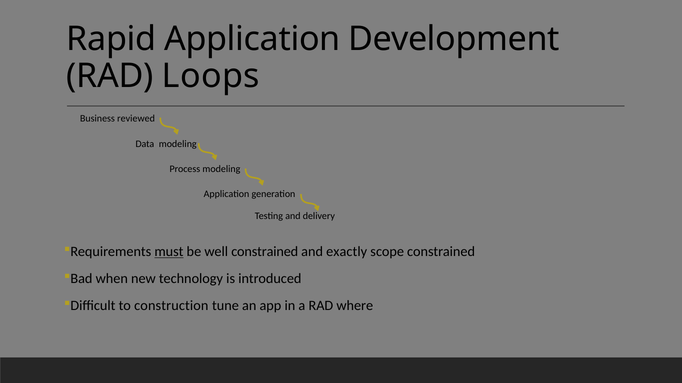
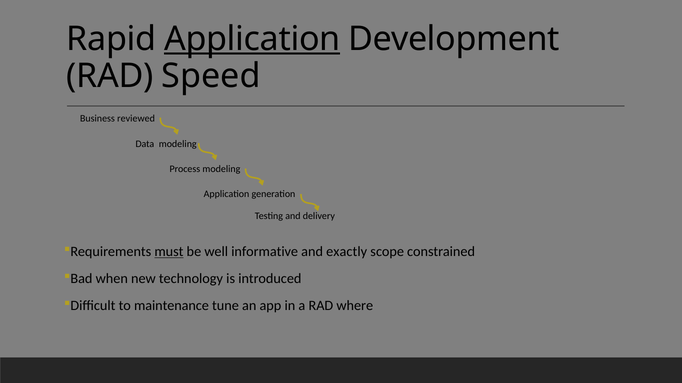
Application at (252, 39) underline: none -> present
Loops: Loops -> Speed
well constrained: constrained -> informative
construction: construction -> maintenance
